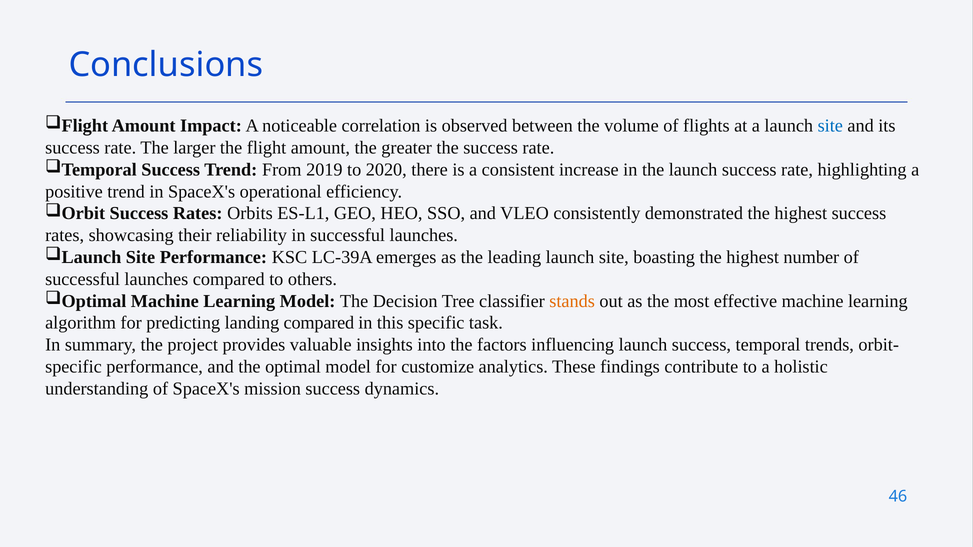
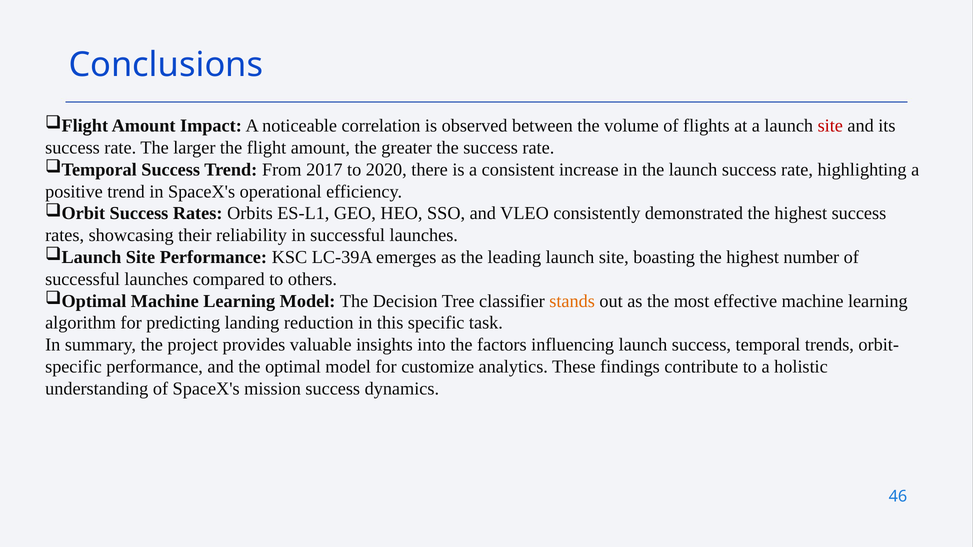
site at (830, 126) colour: blue -> red
2019: 2019 -> 2017
landing compared: compared -> reduction
